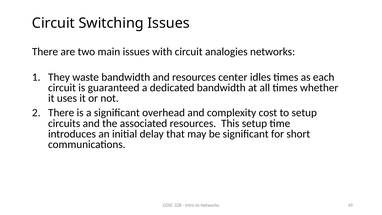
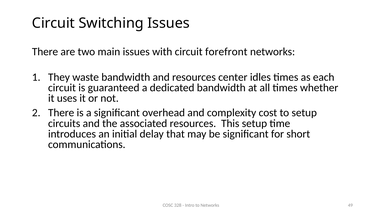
analogies: analogies -> forefront
